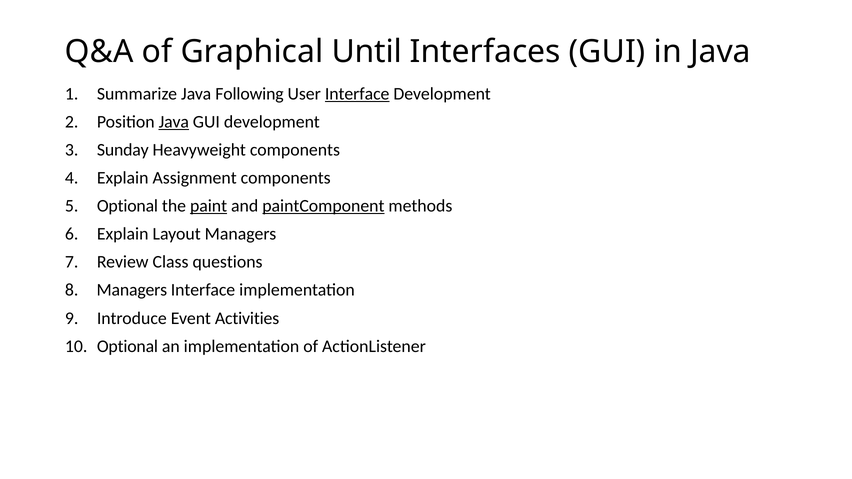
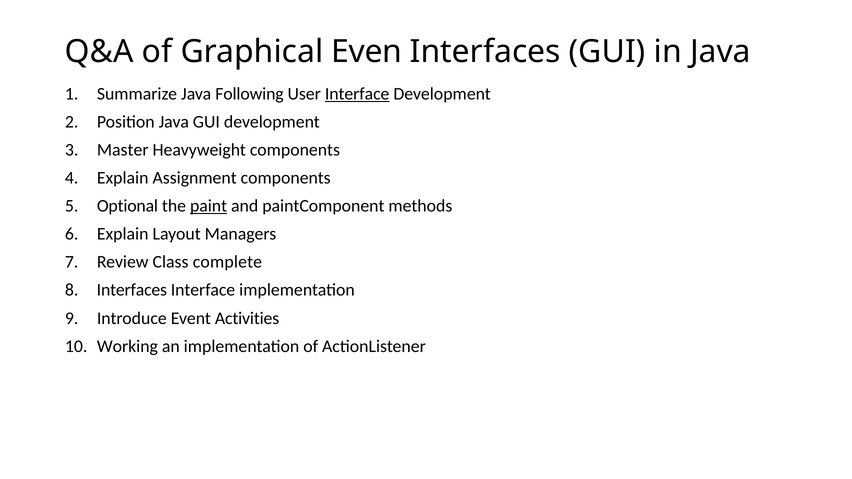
Until: Until -> Even
Java at (174, 122) underline: present -> none
Sunday: Sunday -> Master
paintComponent underline: present -> none
questions: questions -> complete
Managers at (132, 290): Managers -> Interfaces
Optional at (127, 346): Optional -> Working
